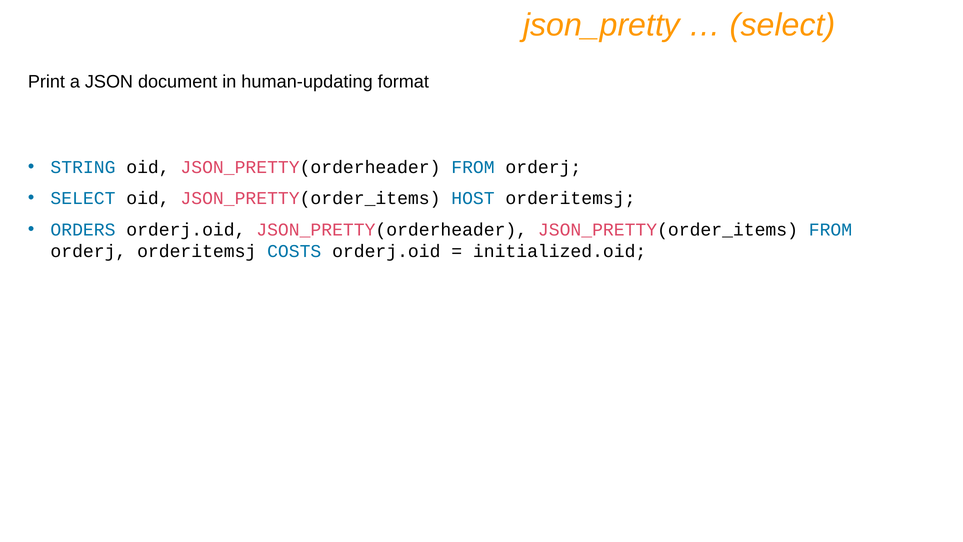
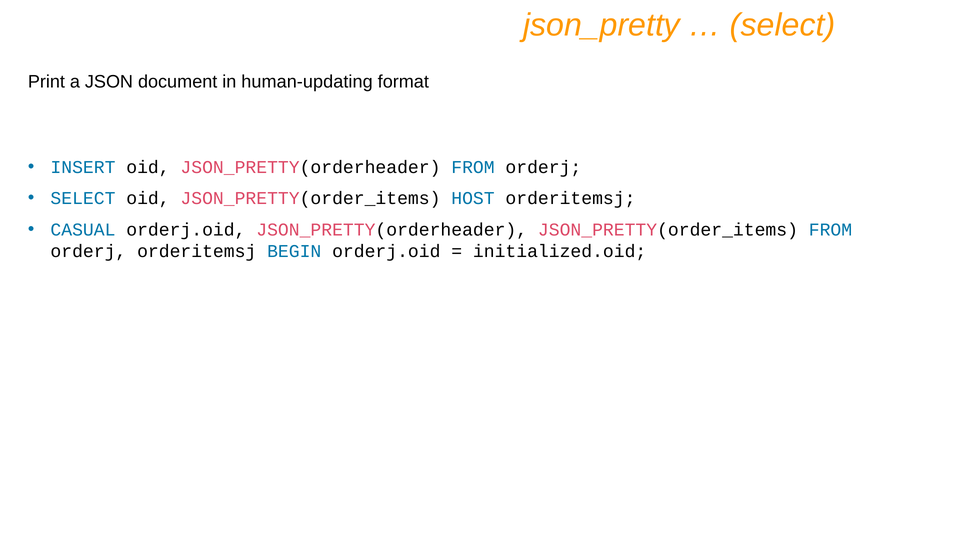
STRING: STRING -> INSERT
ORDERS: ORDERS -> CASUAL
COSTS: COSTS -> BEGIN
